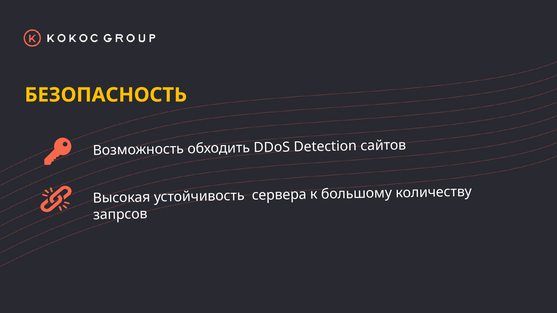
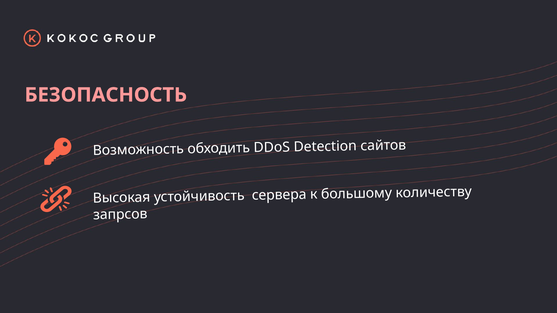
БЕЗОПАСНОСТЬ colour: yellow -> pink
